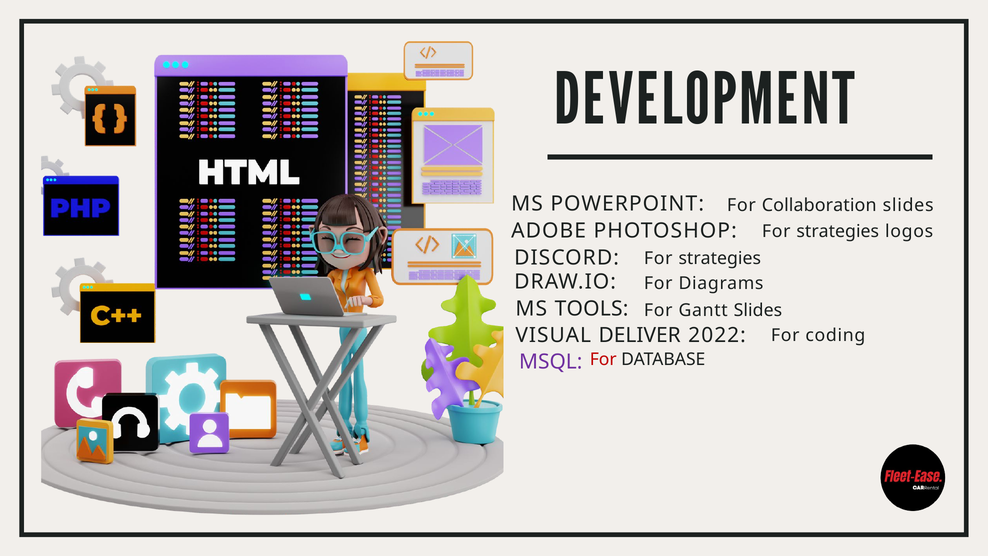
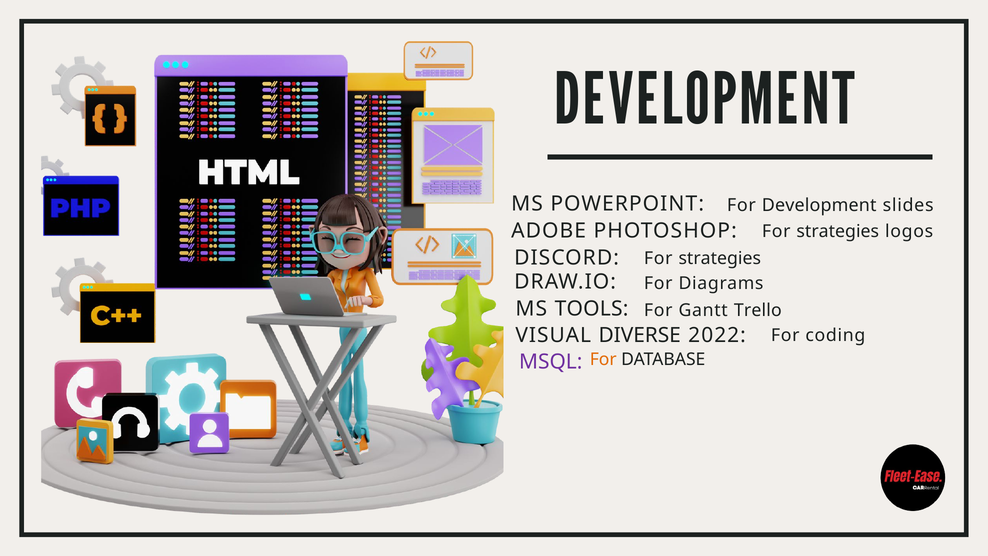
For Collaboration: Collaboration -> Development
Gantt Slides: Slides -> Trello
DELIVER: DELIVER -> DIVERSE
For at (603, 359) colour: red -> orange
